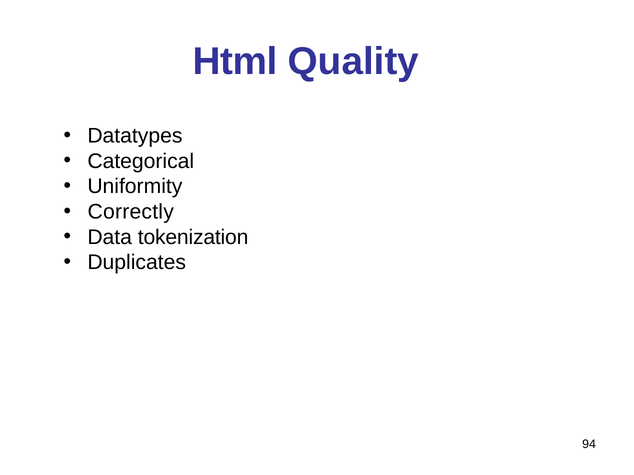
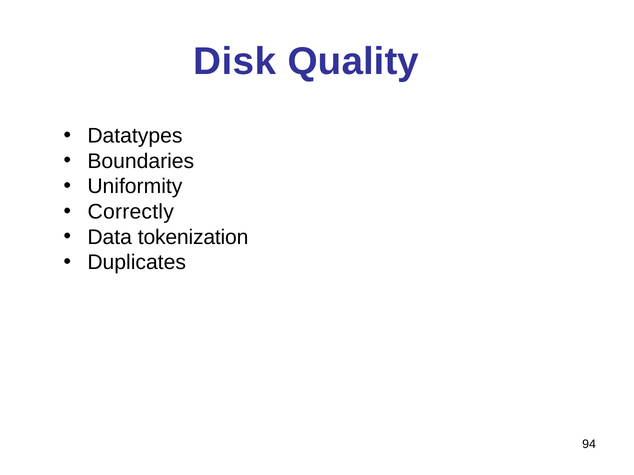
Html: Html -> Disk
Categorical: Categorical -> Boundaries
